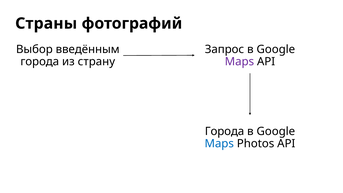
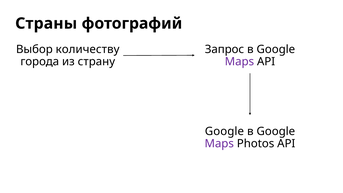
введённым: введённым -> количеству
Города at (225, 131): Города -> Google
Maps at (219, 144) colour: blue -> purple
